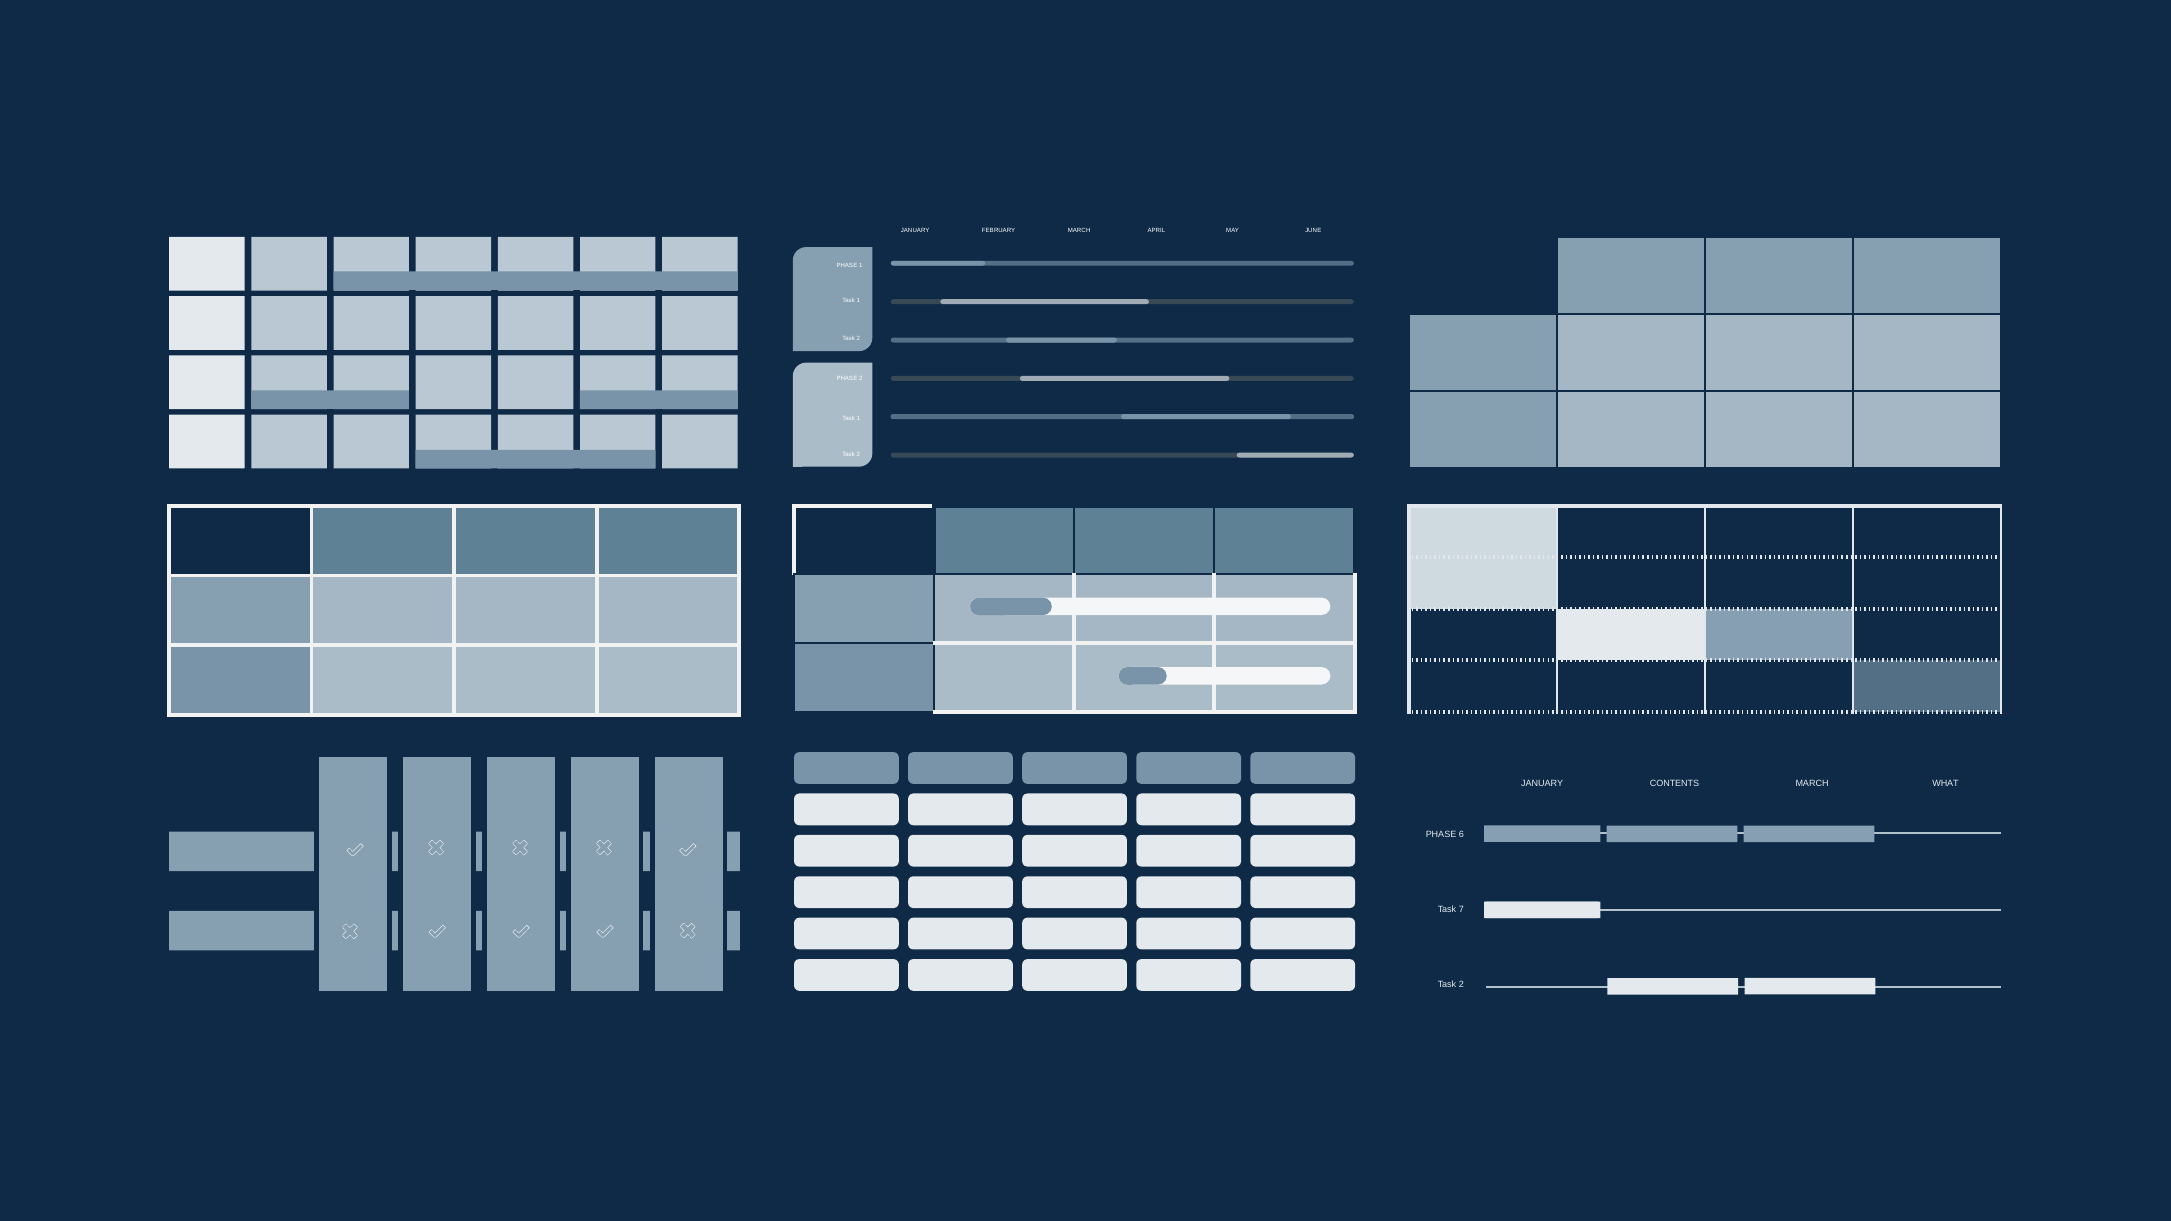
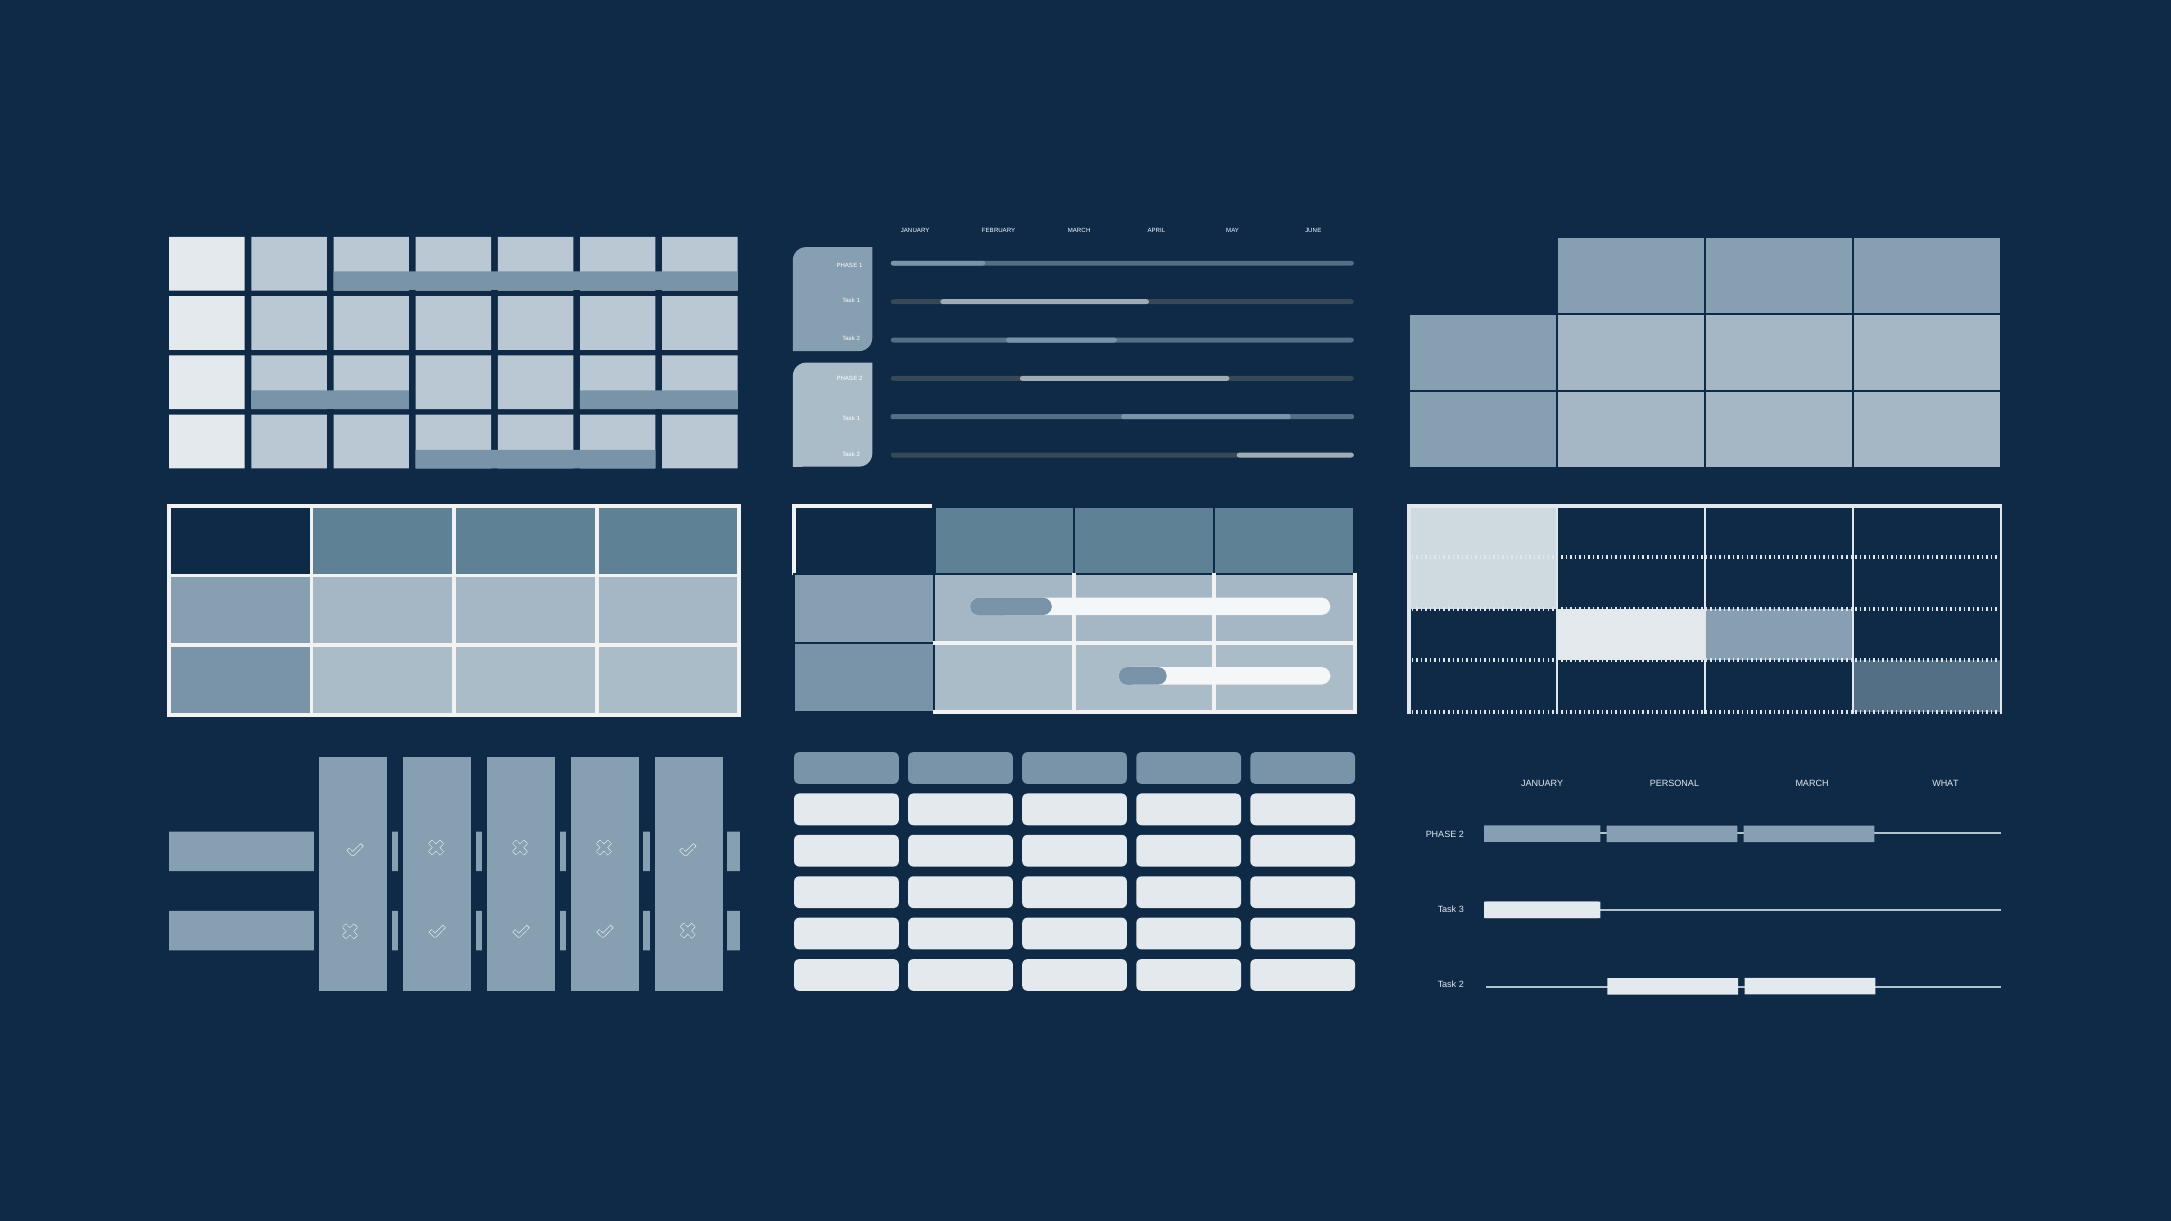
CONTENTS: CONTENTS -> PERSONAL
6 at (1461, 834): 6 -> 2
7: 7 -> 3
